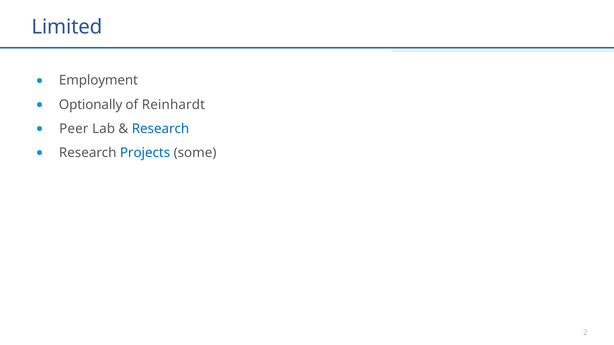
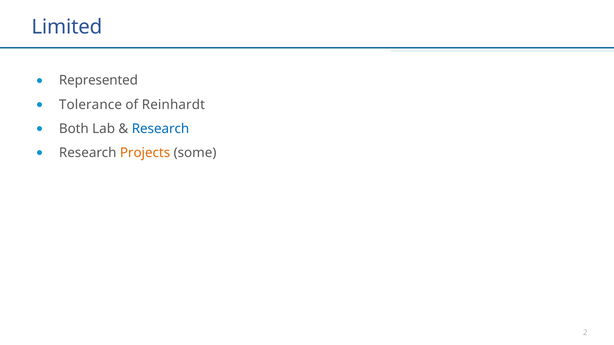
Employment: Employment -> Represented
Optionally: Optionally -> Tolerance
Peer: Peer -> Both
Projects colour: blue -> orange
